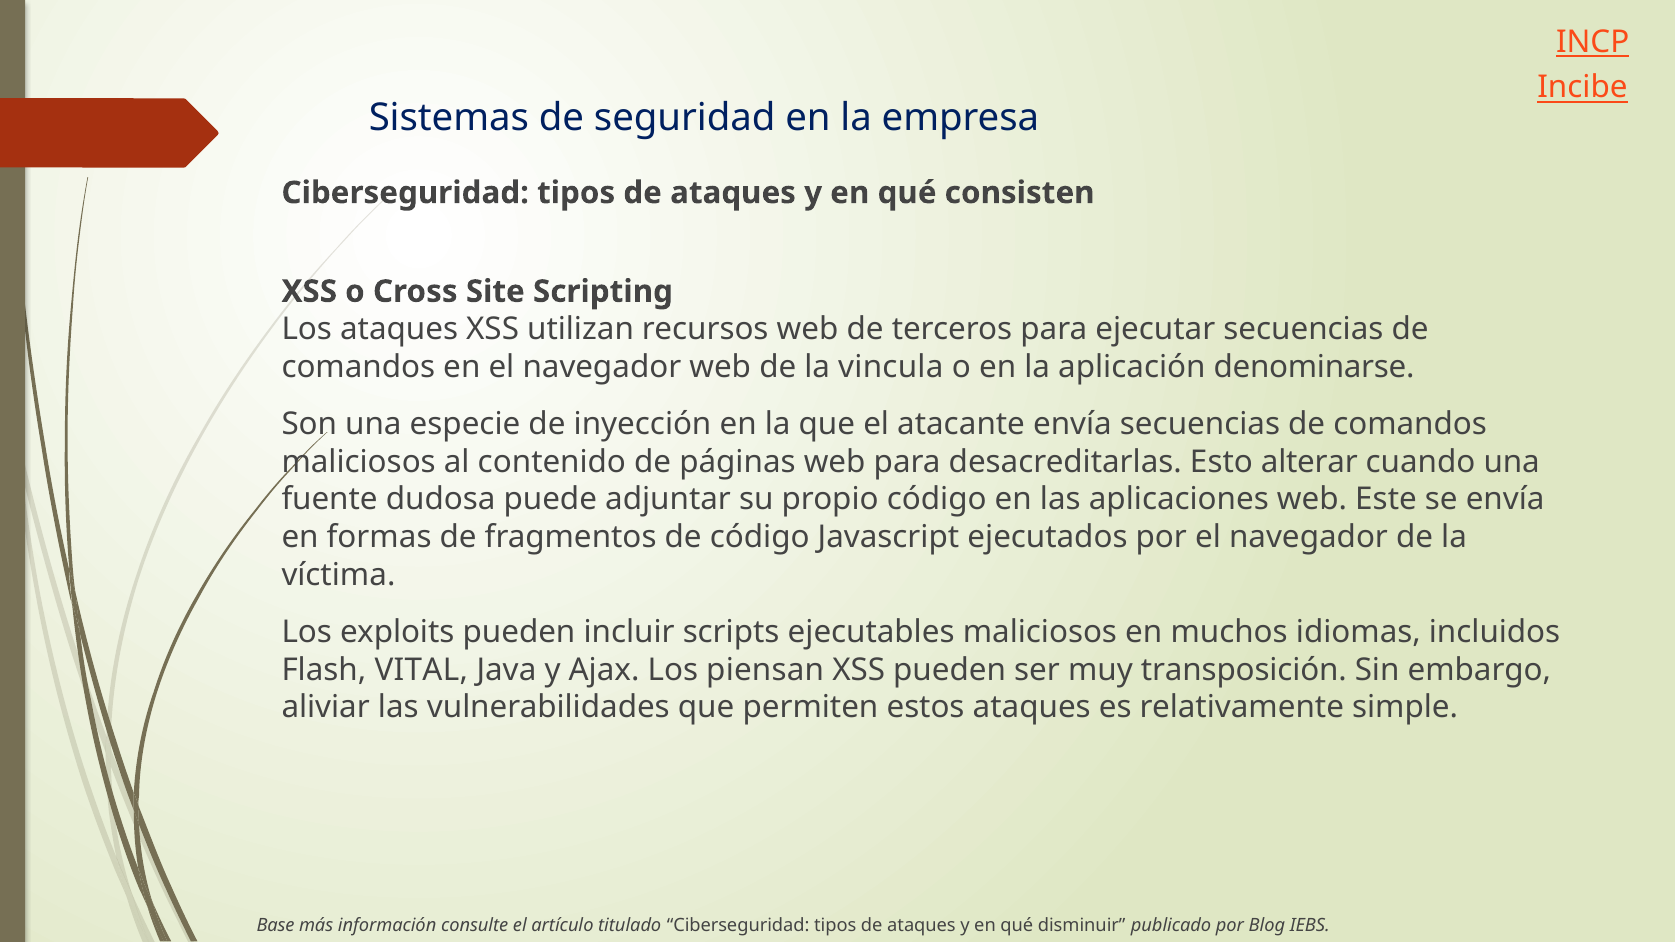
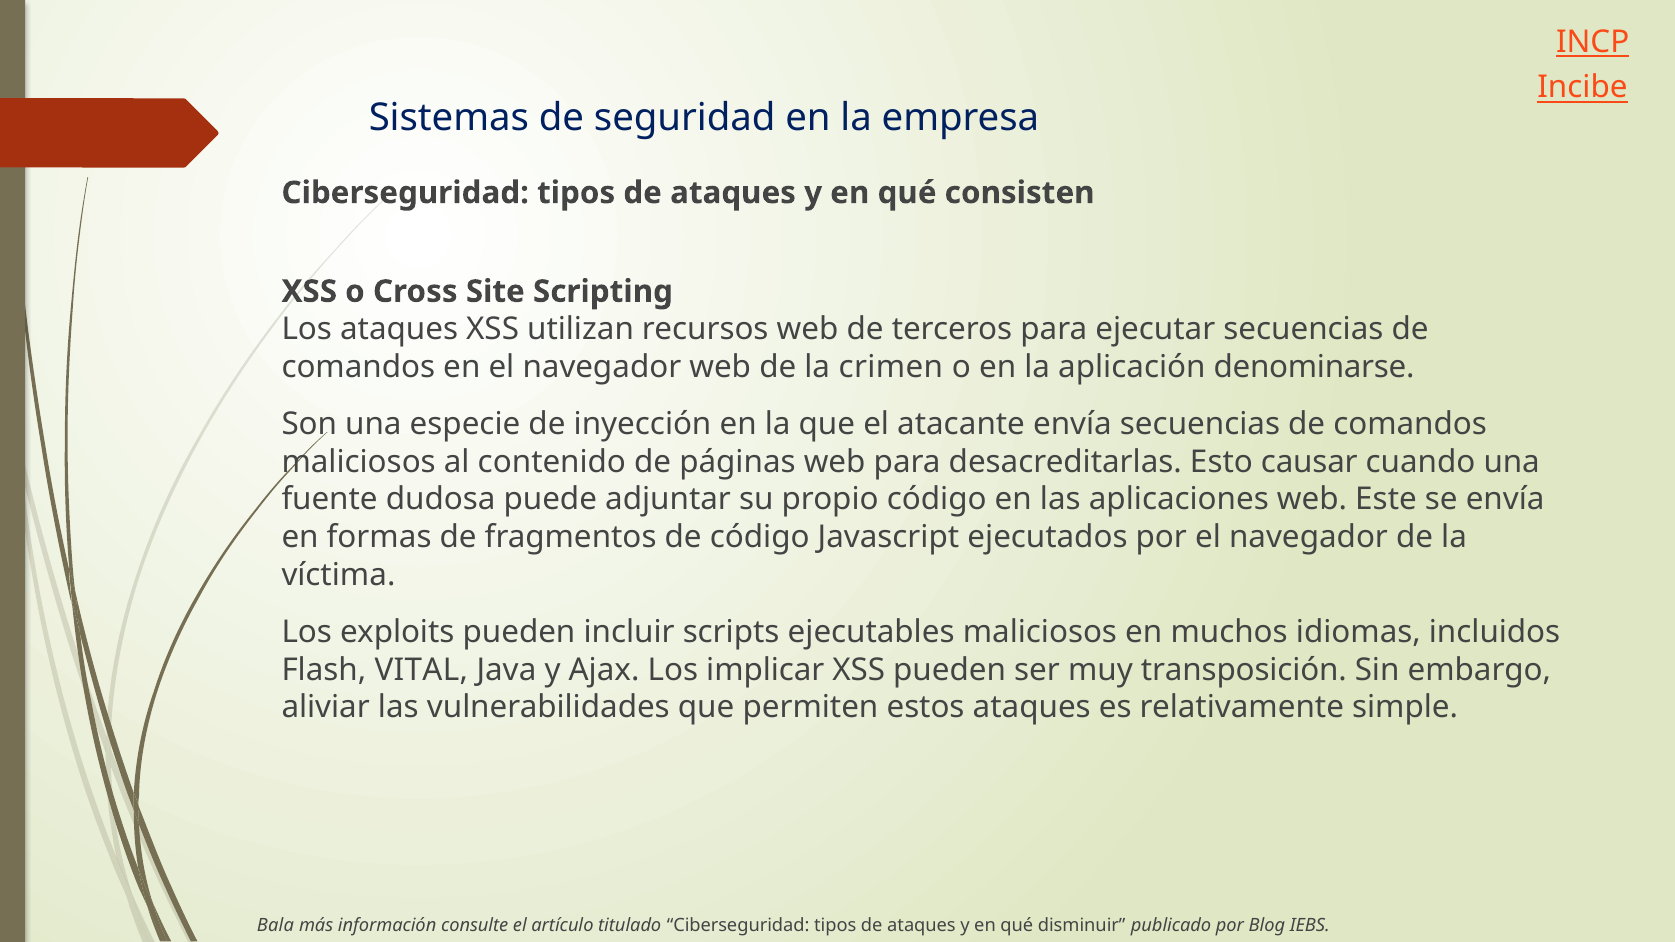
vincula: vincula -> crimen
alterar: alterar -> causar
piensan: piensan -> implicar
Base: Base -> Bala
